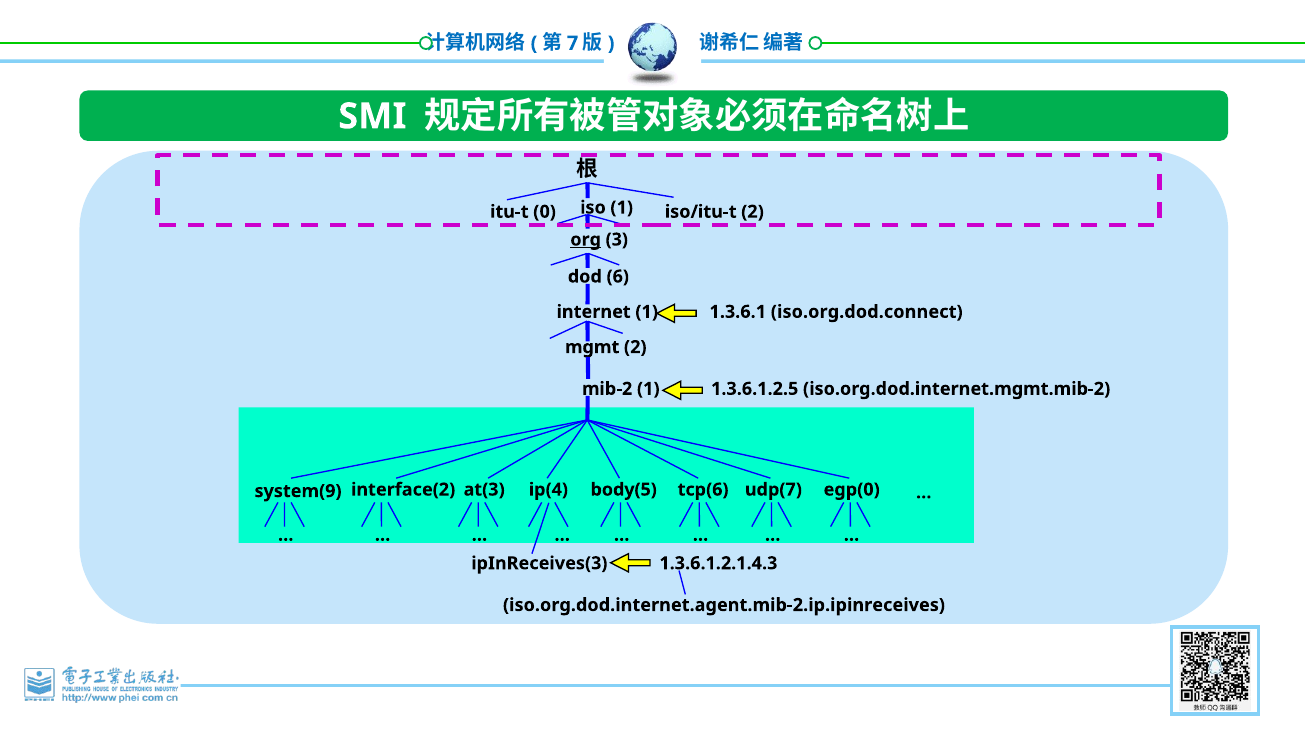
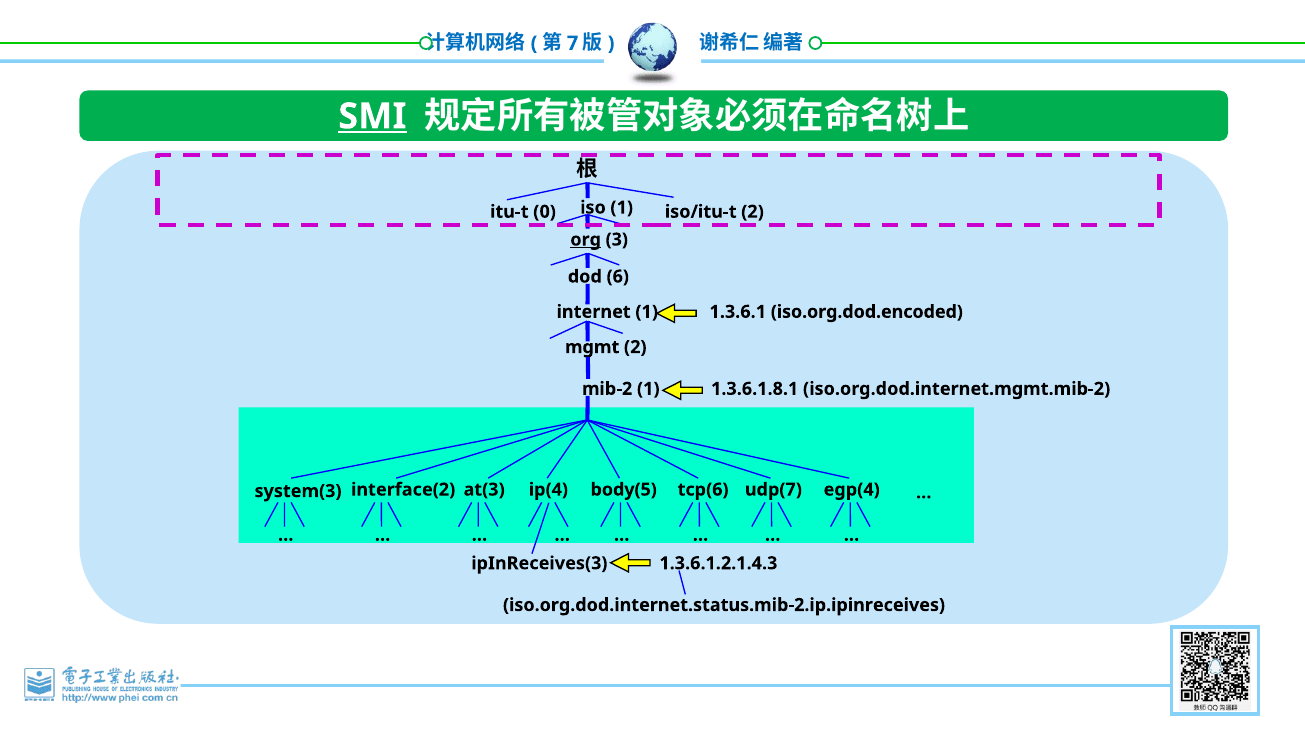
SMI underline: none -> present
iso.org.dod.connect: iso.org.dod.connect -> iso.org.dod.encoded
1.3.6.1.2.5: 1.3.6.1.2.5 -> 1.3.6.1.8.1
system(9: system(9 -> system(3
egp(0: egp(0 -> egp(4
iso.org.dod.internet.agent.mib-2.ip.ipinreceives: iso.org.dod.internet.agent.mib-2.ip.ipinreceives -> iso.org.dod.internet.status.mib-2.ip.ipinreceives
